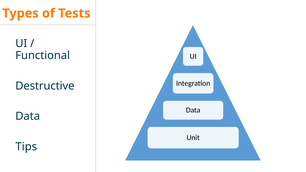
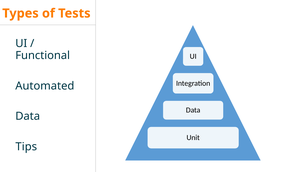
Destructive: Destructive -> Automated
